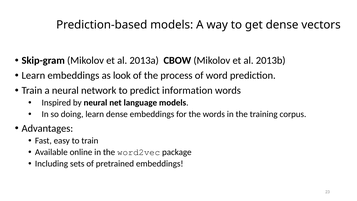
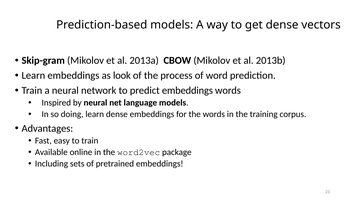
predict information: information -> embeddings
